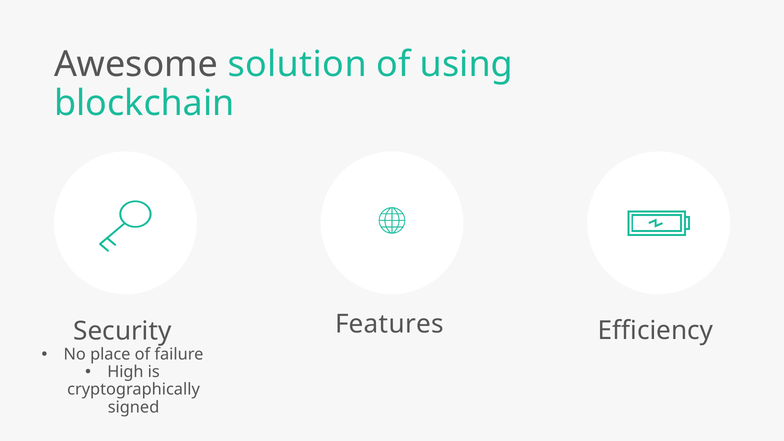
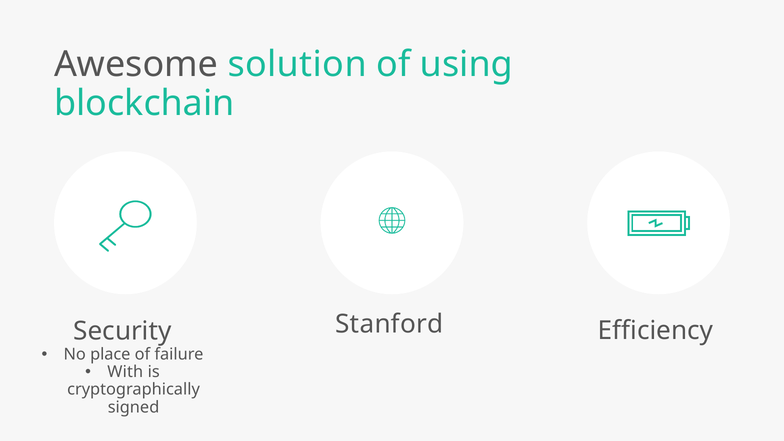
Features: Features -> Stanford
High: High -> With
